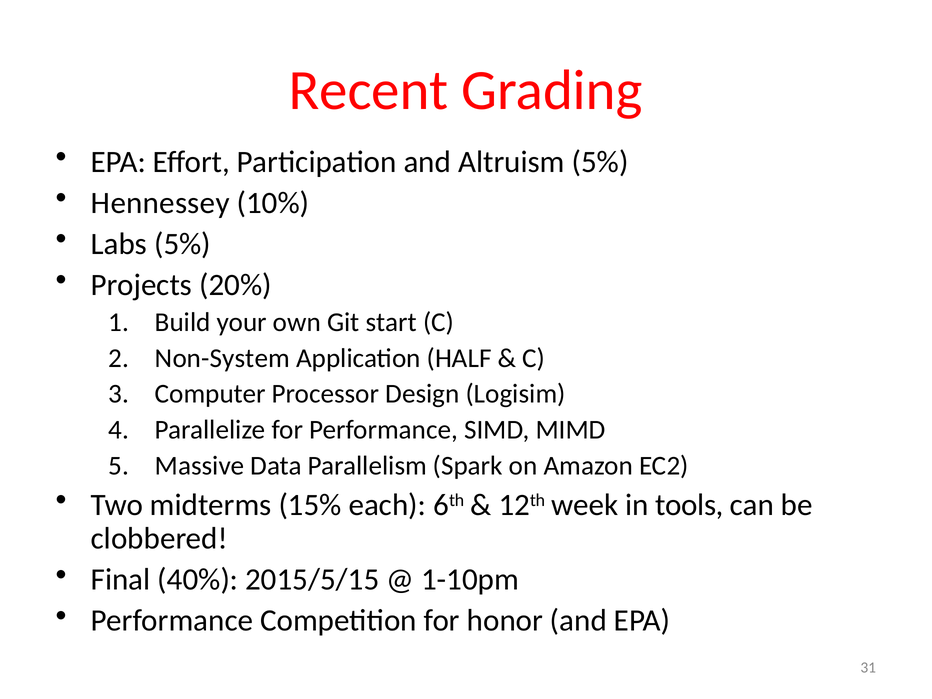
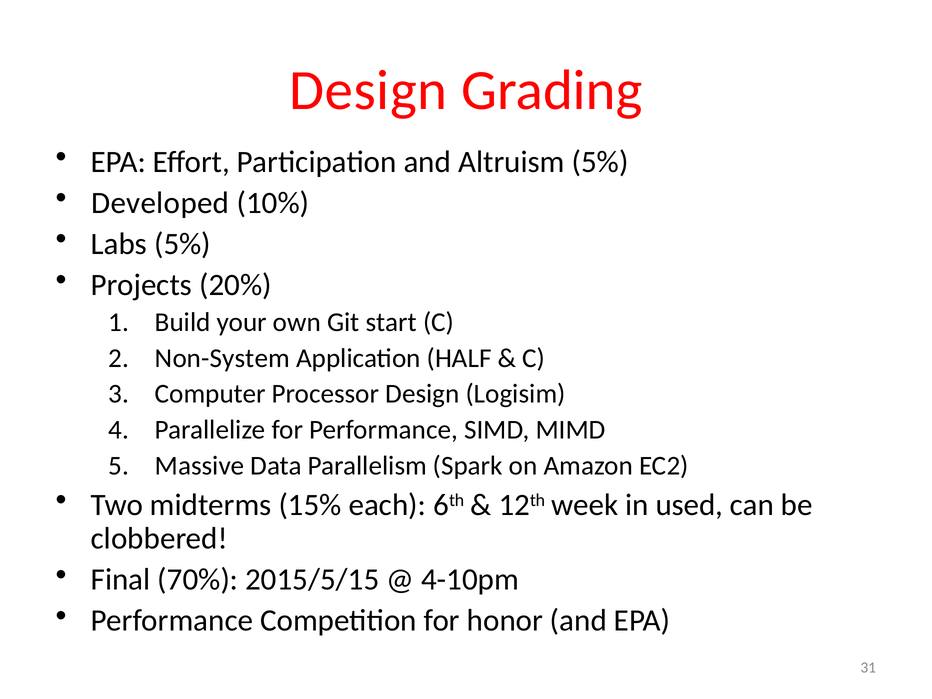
Recent at (369, 90): Recent -> Design
Hennessey: Hennessey -> Developed
tools: tools -> used
40%: 40% -> 70%
1-10pm: 1-10pm -> 4-10pm
